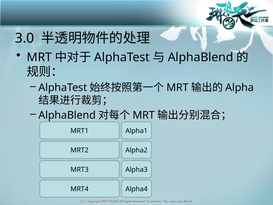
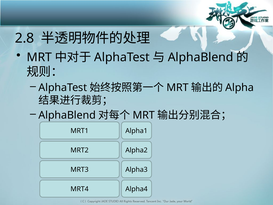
3.0: 3.0 -> 2.8
